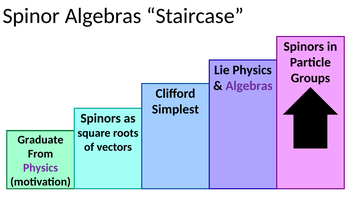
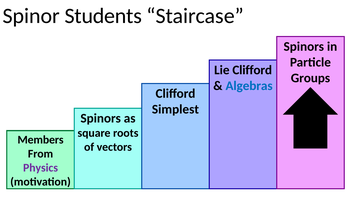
Spinor Algebras: Algebras -> Students
Lie Physics: Physics -> Clifford
Algebras at (249, 86) colour: purple -> blue
Graduate: Graduate -> Members
